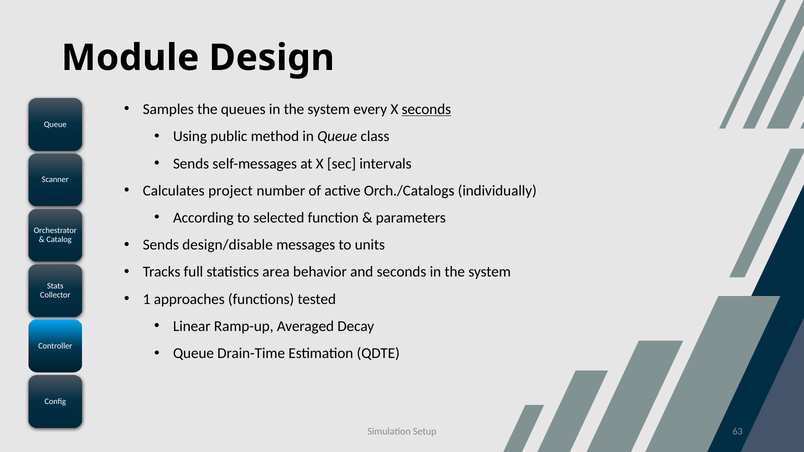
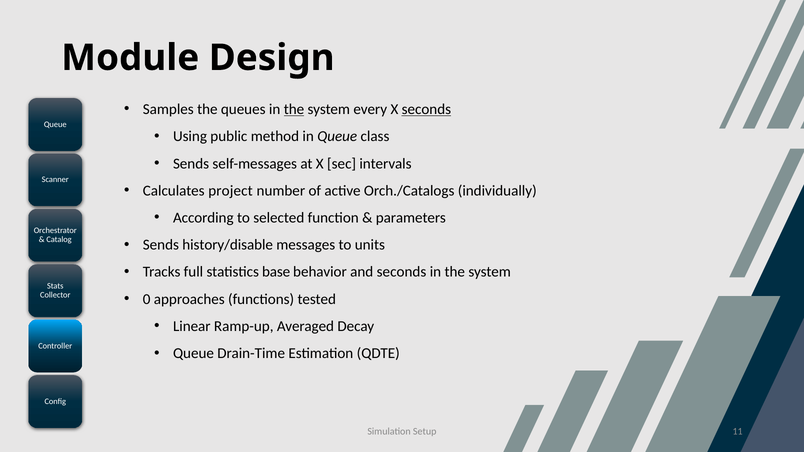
the at (294, 109) underline: none -> present
design/disable: design/disable -> history/disable
area: area -> base
1: 1 -> 0
63: 63 -> 11
